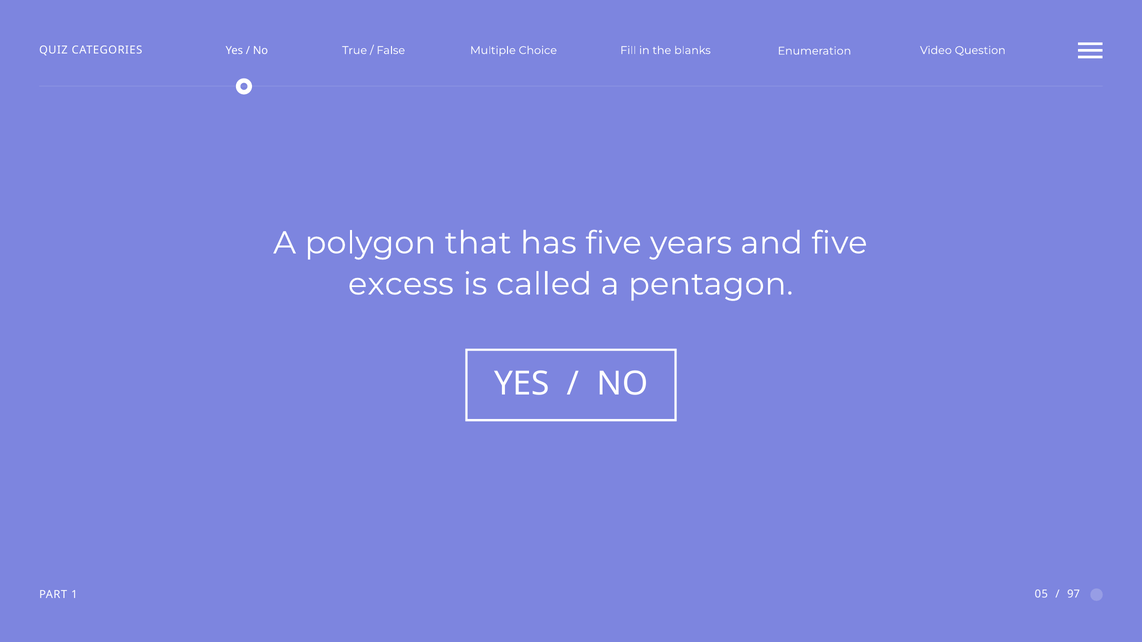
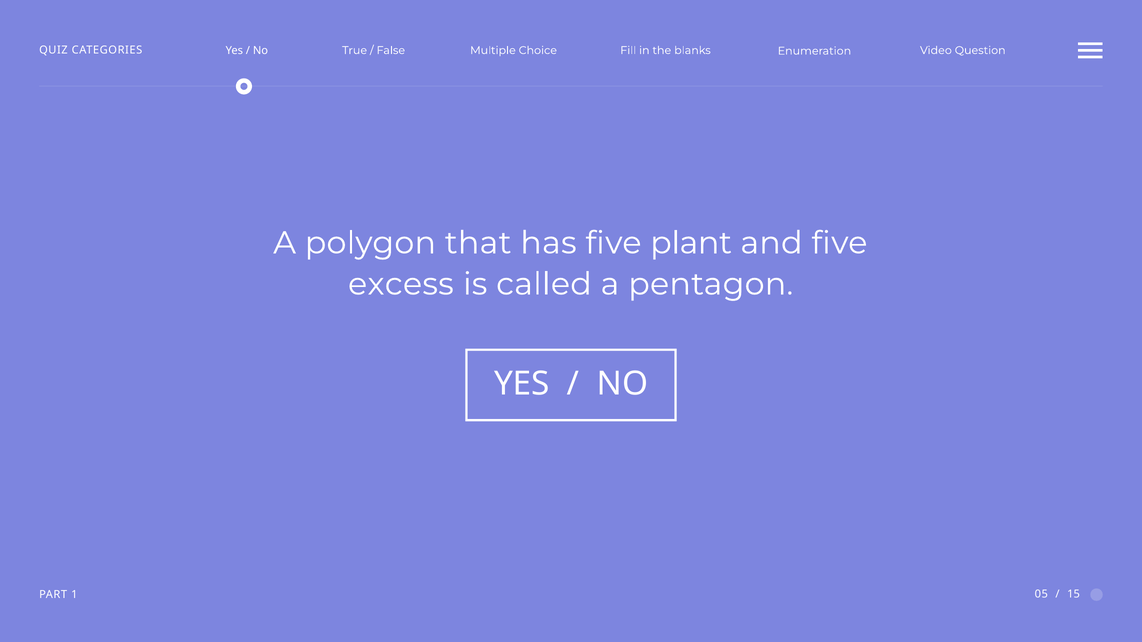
years: years -> plant
97: 97 -> 15
